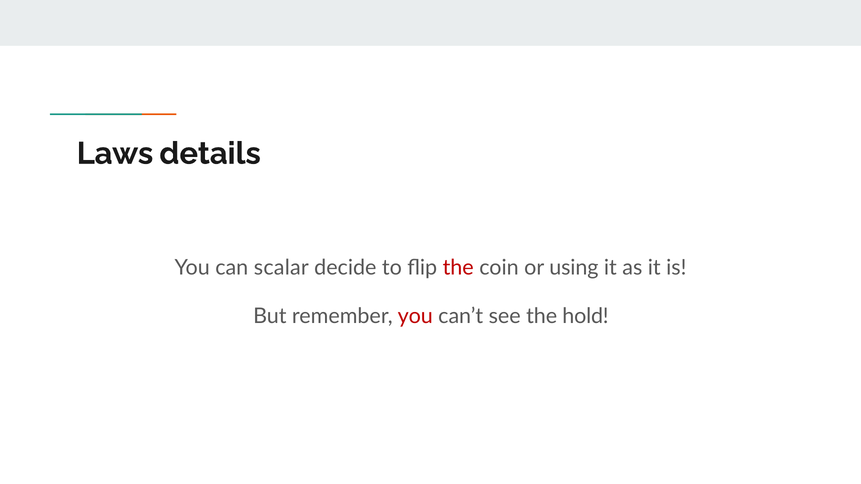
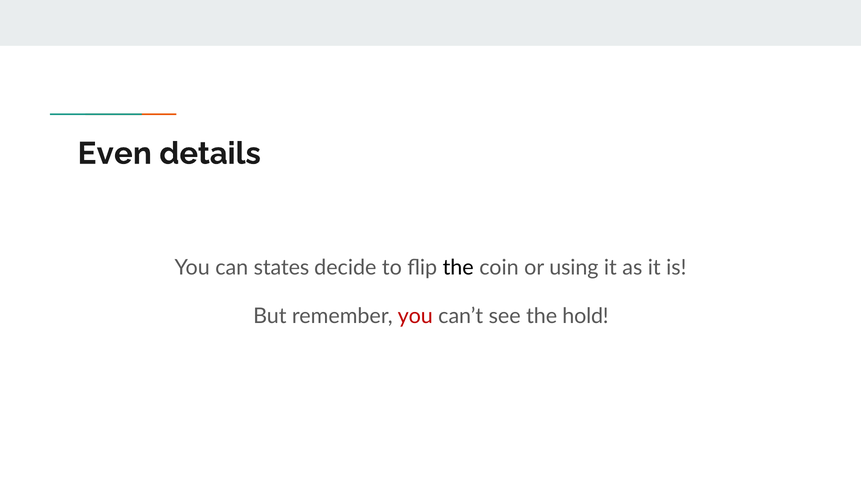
Laws: Laws -> Even
scalar: scalar -> states
the at (458, 268) colour: red -> black
